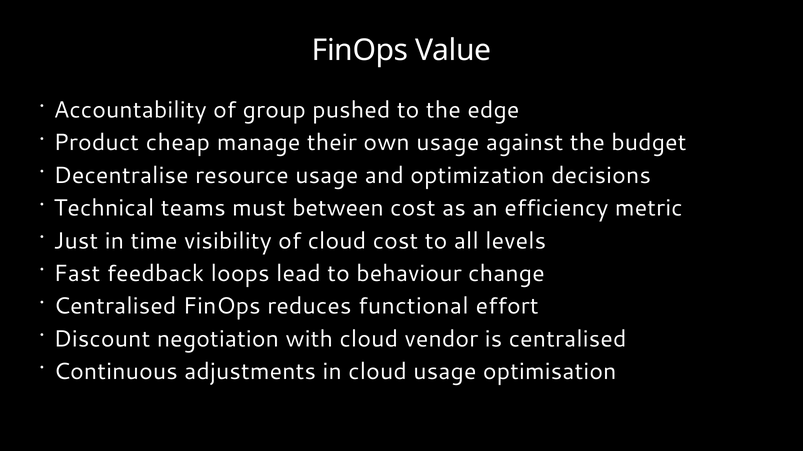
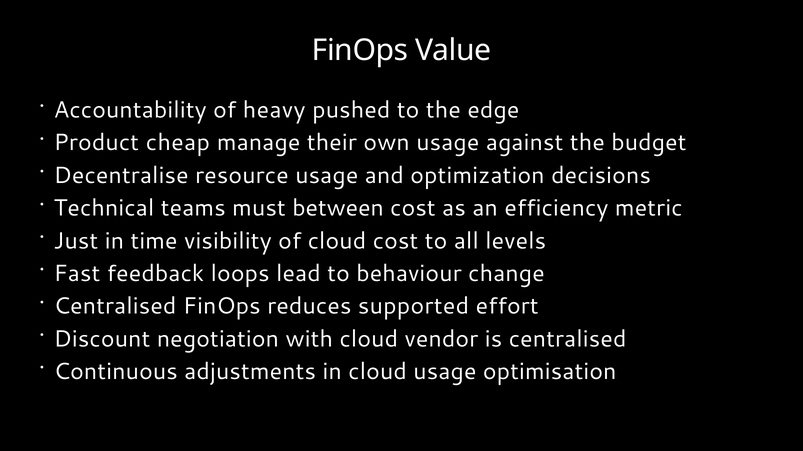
group: group -> heavy
functional: functional -> supported
